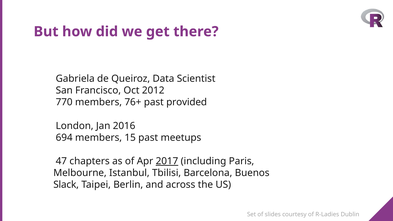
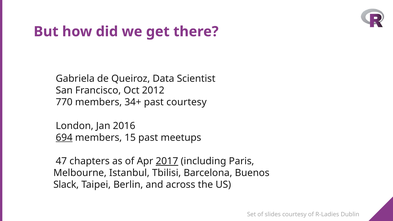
76+: 76+ -> 34+
past provided: provided -> courtesy
694 underline: none -> present
